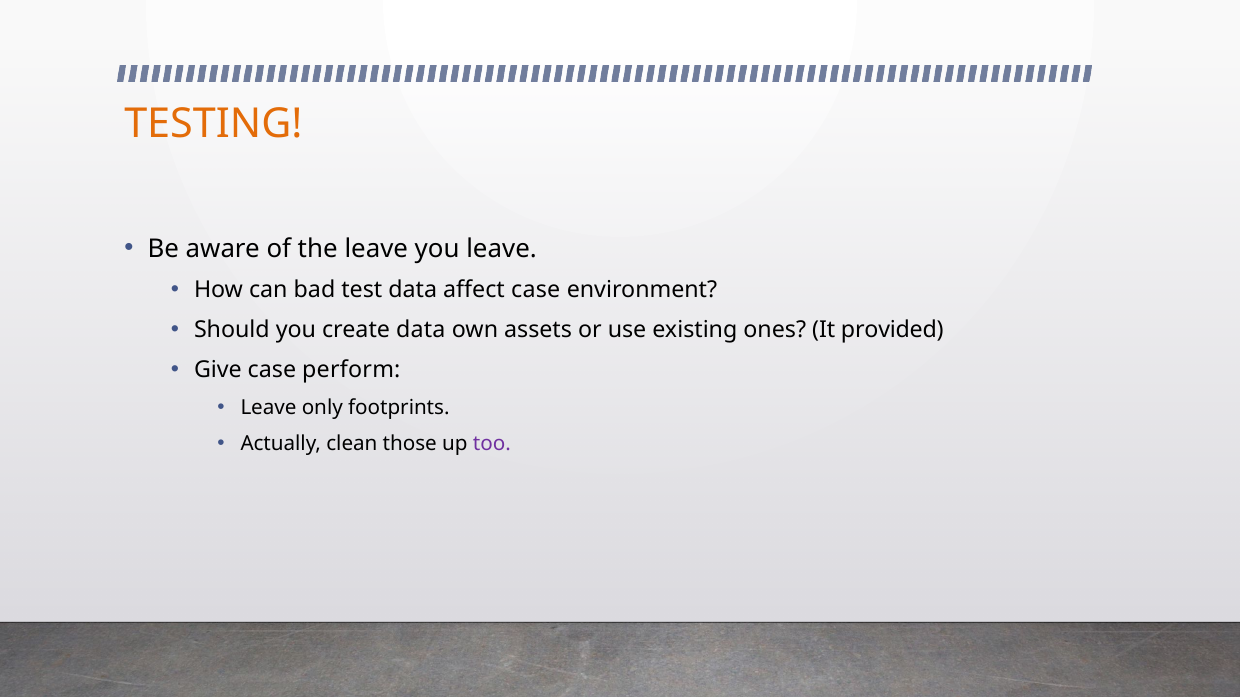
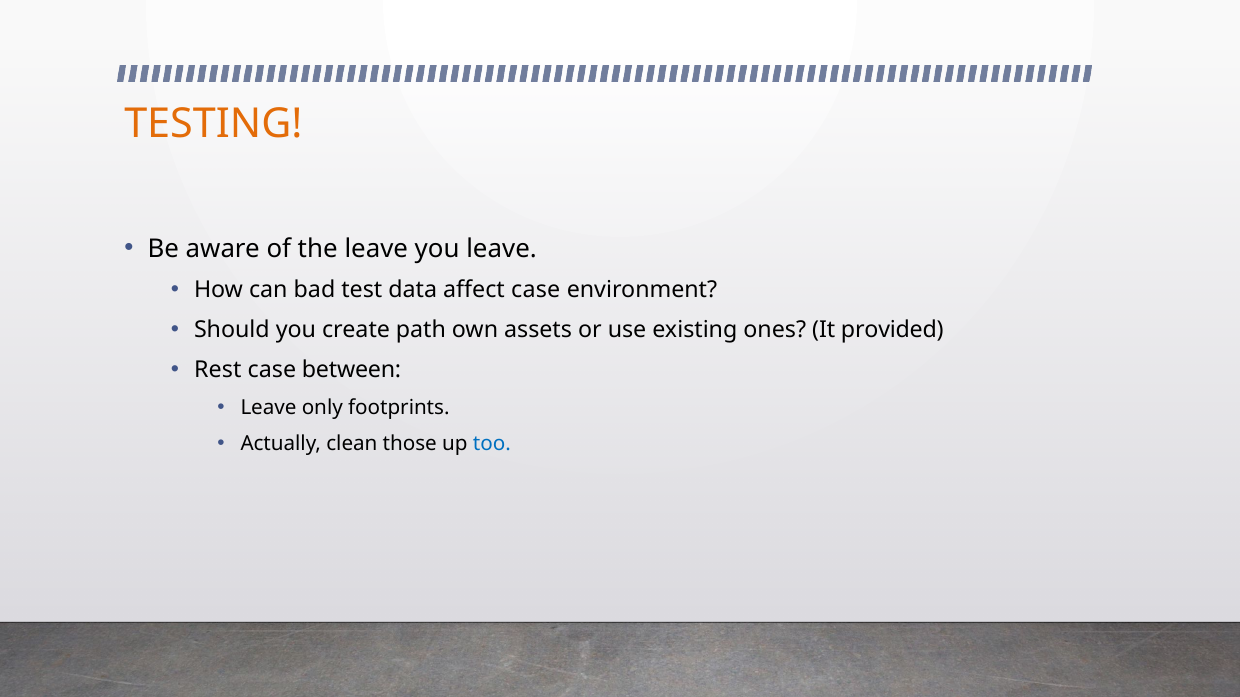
create data: data -> path
Give: Give -> Rest
perform: perform -> between
too colour: purple -> blue
